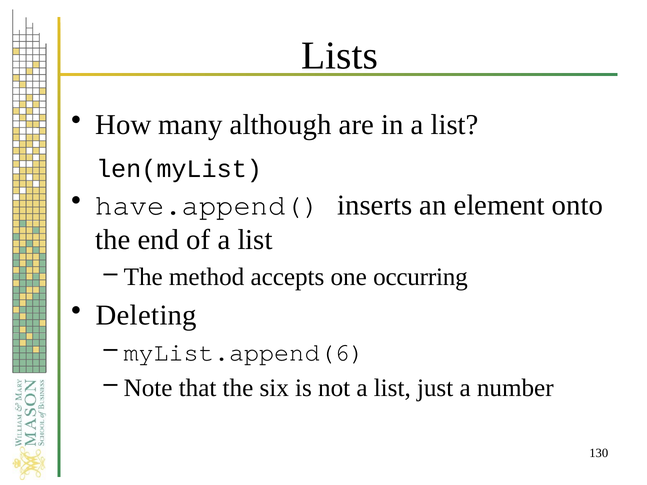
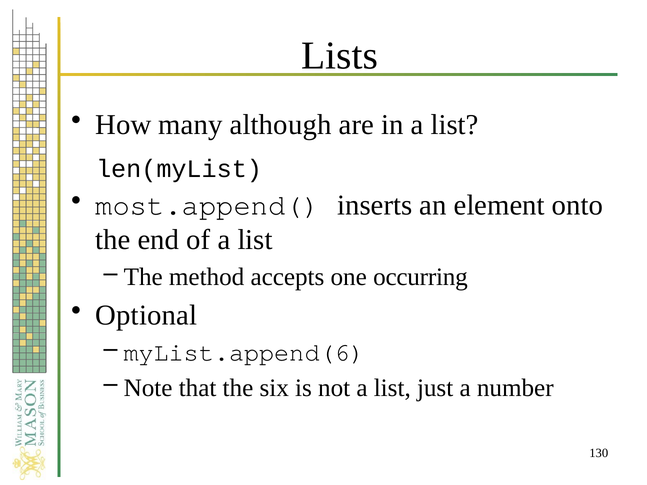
have.append(: have.append( -> most.append(
Deleting: Deleting -> Optional
